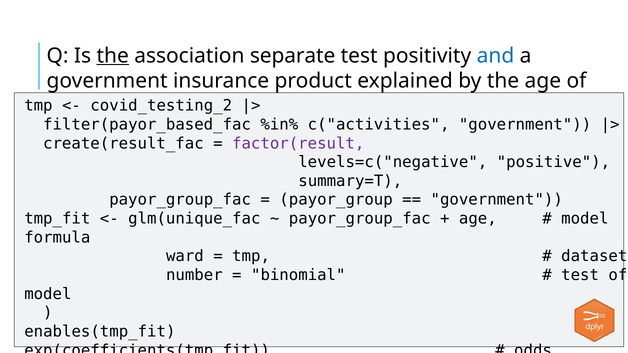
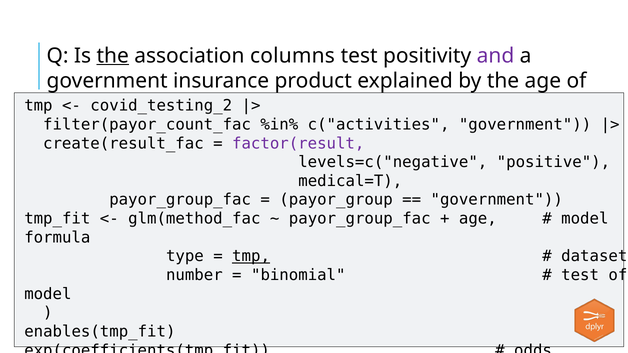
separate: separate -> columns
and colour: blue -> purple
filter(payor_based_fac: filter(payor_based_fac -> filter(payor_count_fac
summary=T: summary=T -> medical=T
glm(unique_fac: glm(unique_fac -> glm(method_fac
ward: ward -> type
tmp at (251, 256) underline: none -> present
